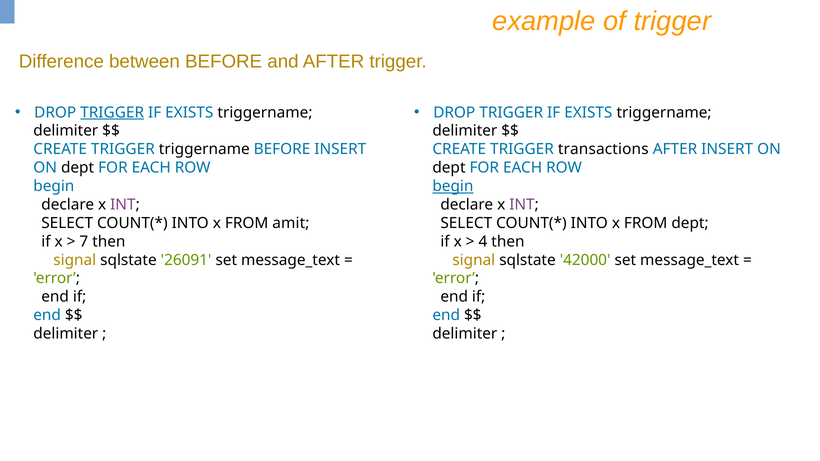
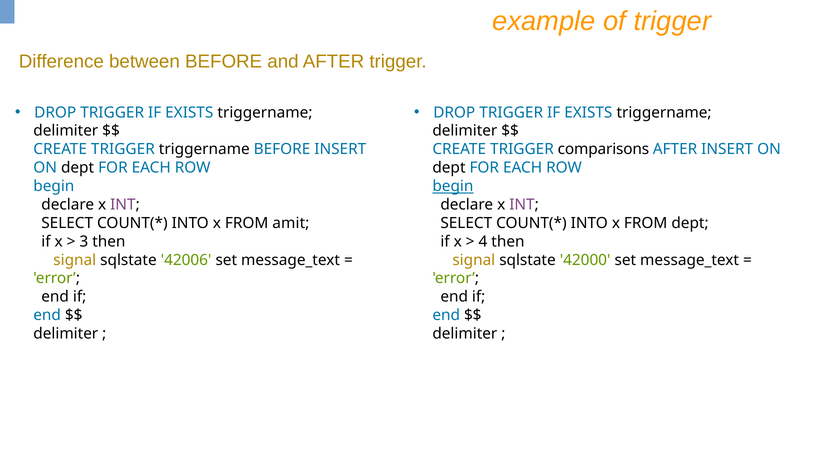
TRIGGER at (112, 113) underline: present -> none
transactions: transactions -> comparisons
7: 7 -> 3
26091: 26091 -> 42006
